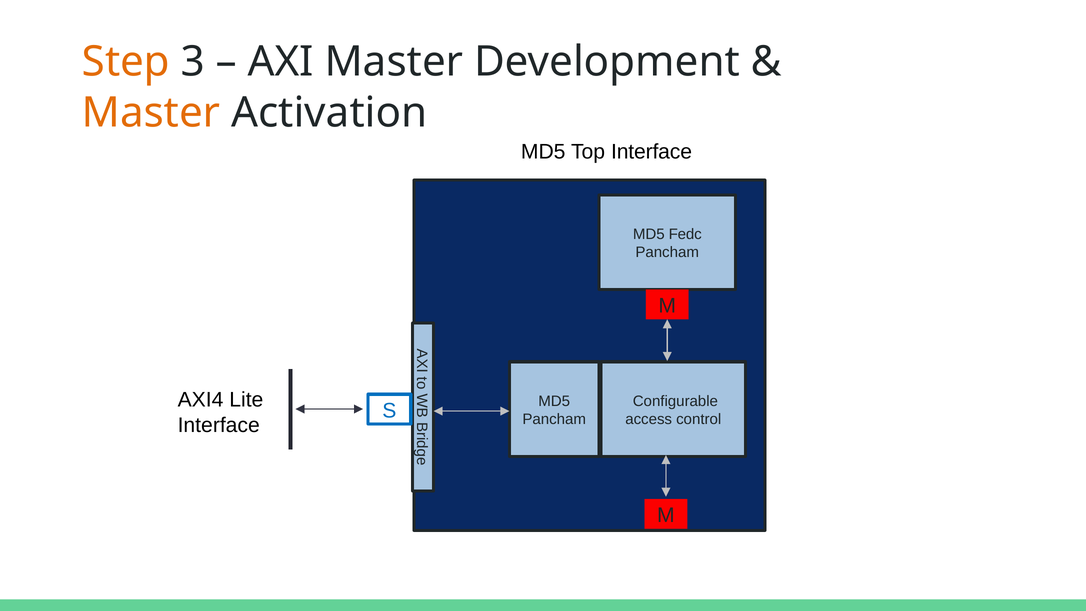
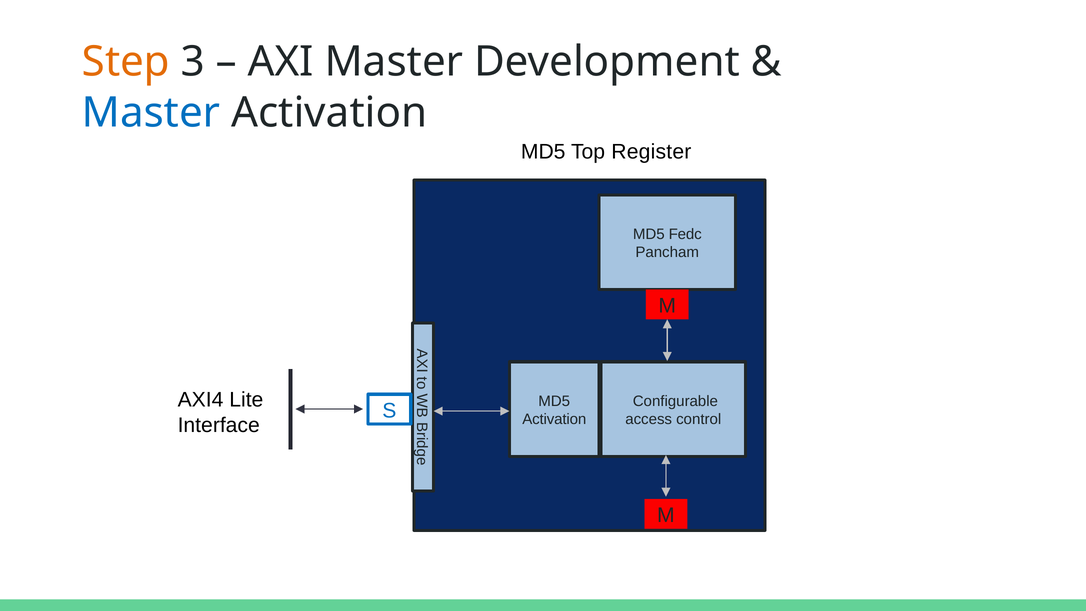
Master at (151, 113) colour: orange -> blue
Top Interface: Interface -> Register
Pancham at (554, 419): Pancham -> Activation
